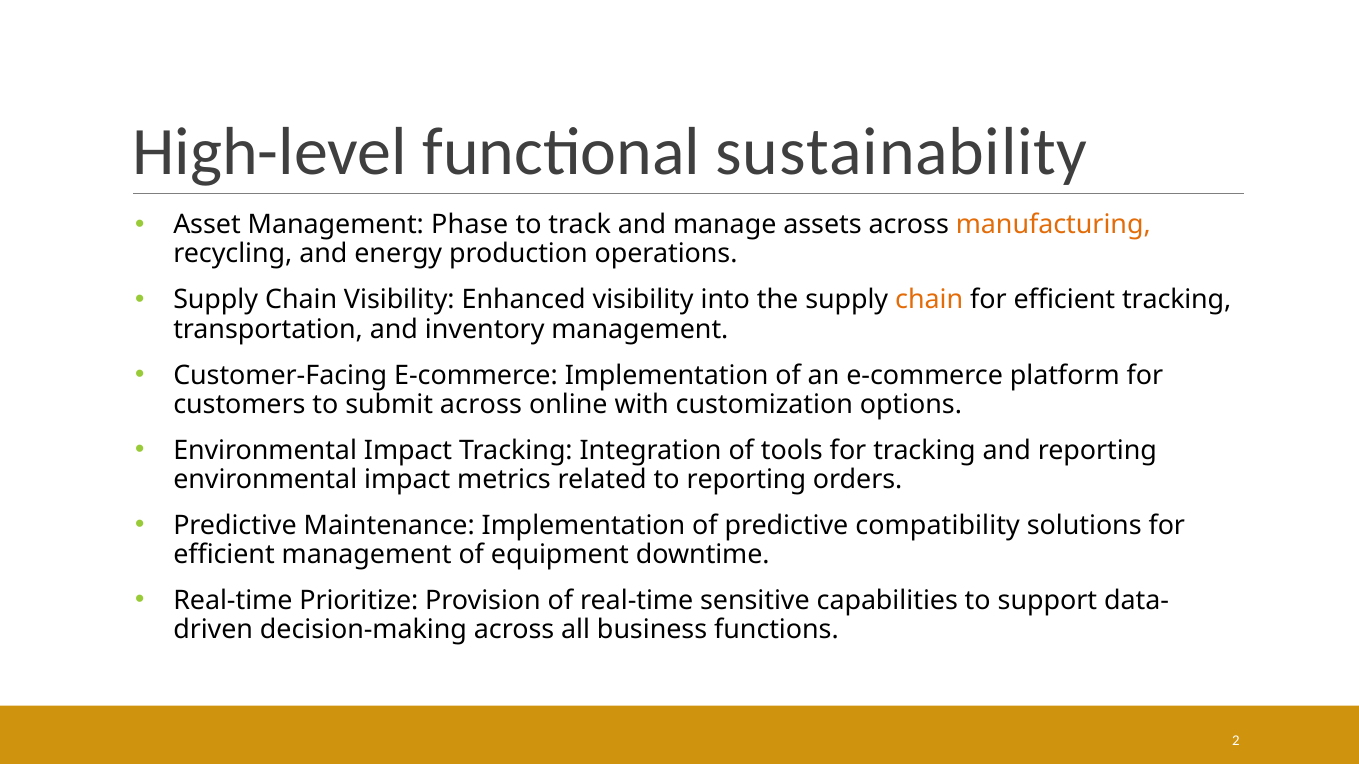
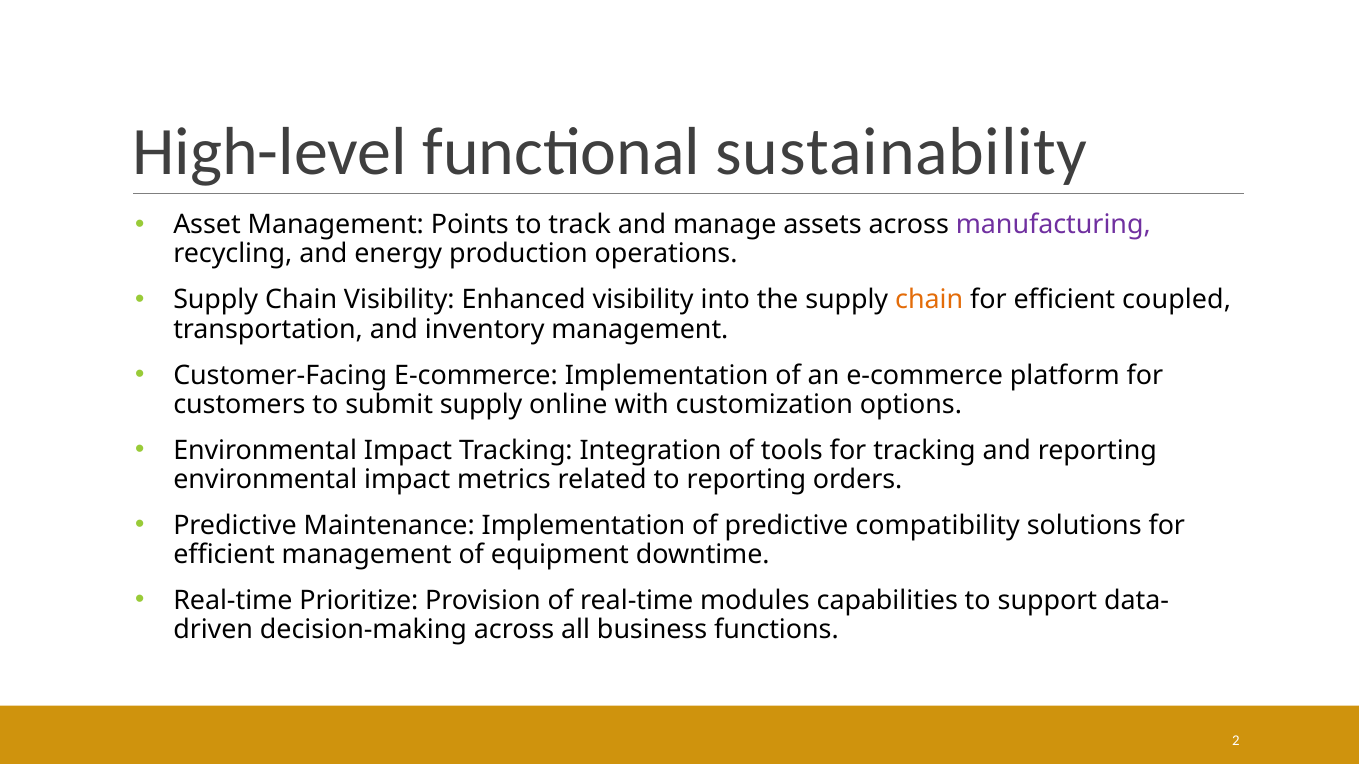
Phase: Phase -> Points
manufacturing colour: orange -> purple
efficient tracking: tracking -> coupled
submit across: across -> supply
sensitive: sensitive -> modules
